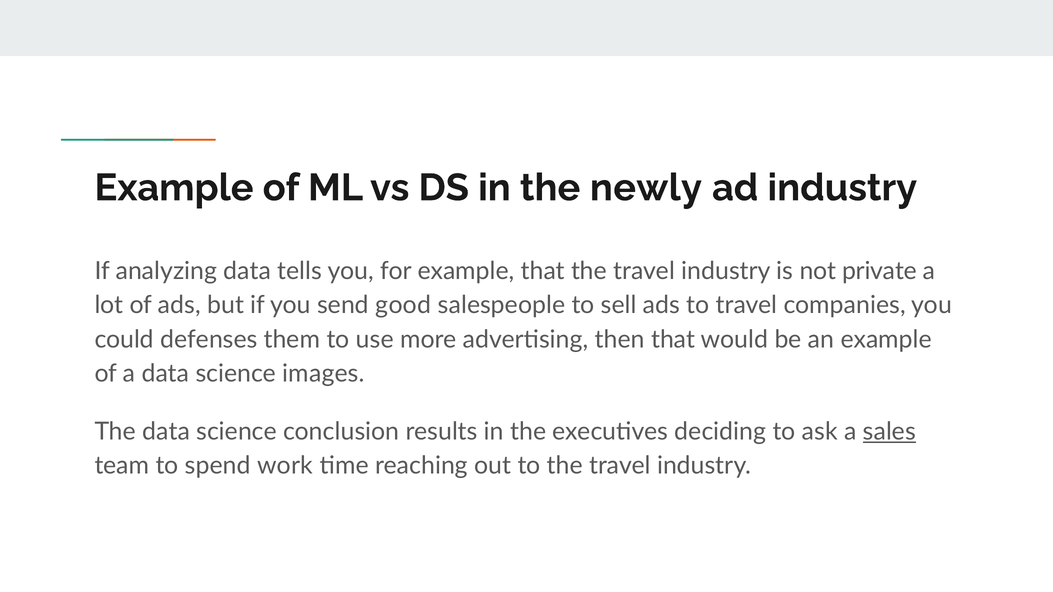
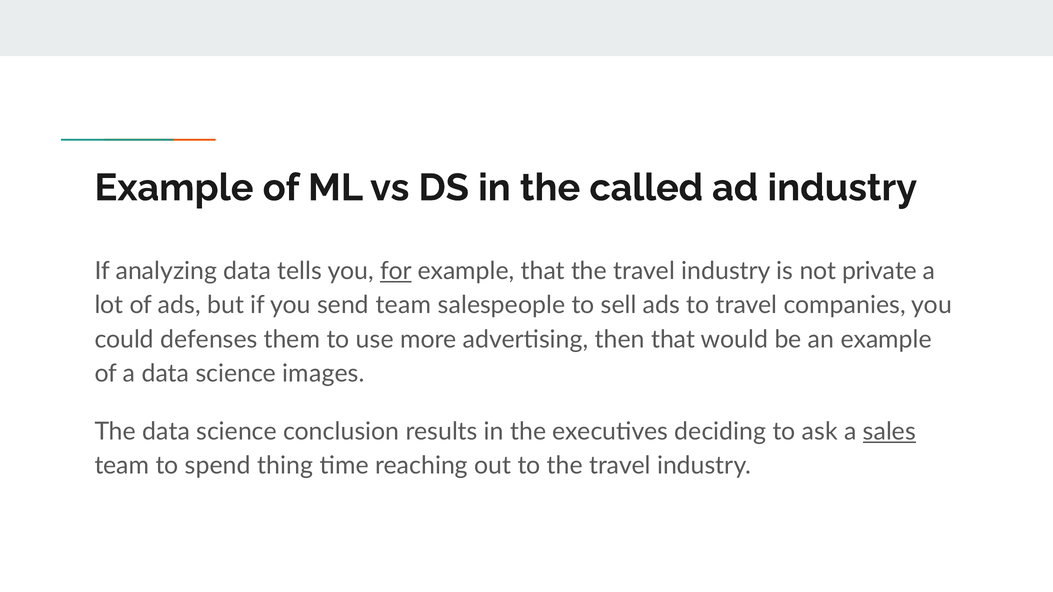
newly: newly -> called
for underline: none -> present
send good: good -> team
work: work -> thing
